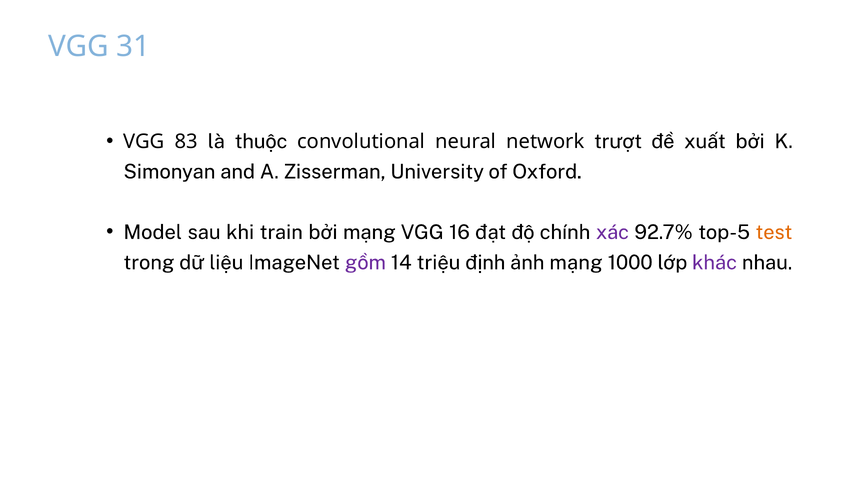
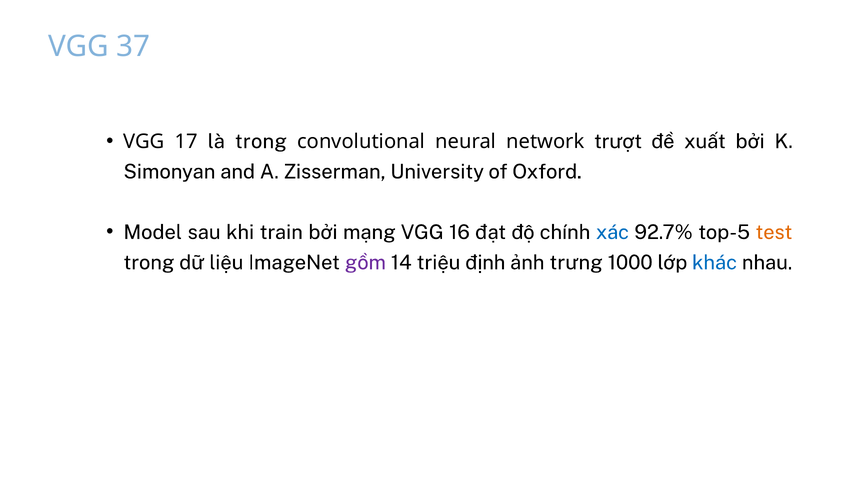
31: 31 -> 37
83: 83 -> 17
là thuộc: thuộc -> trong
xác colour: purple -> blue
ảnh mạng: mạng -> trưng
khác colour: purple -> blue
